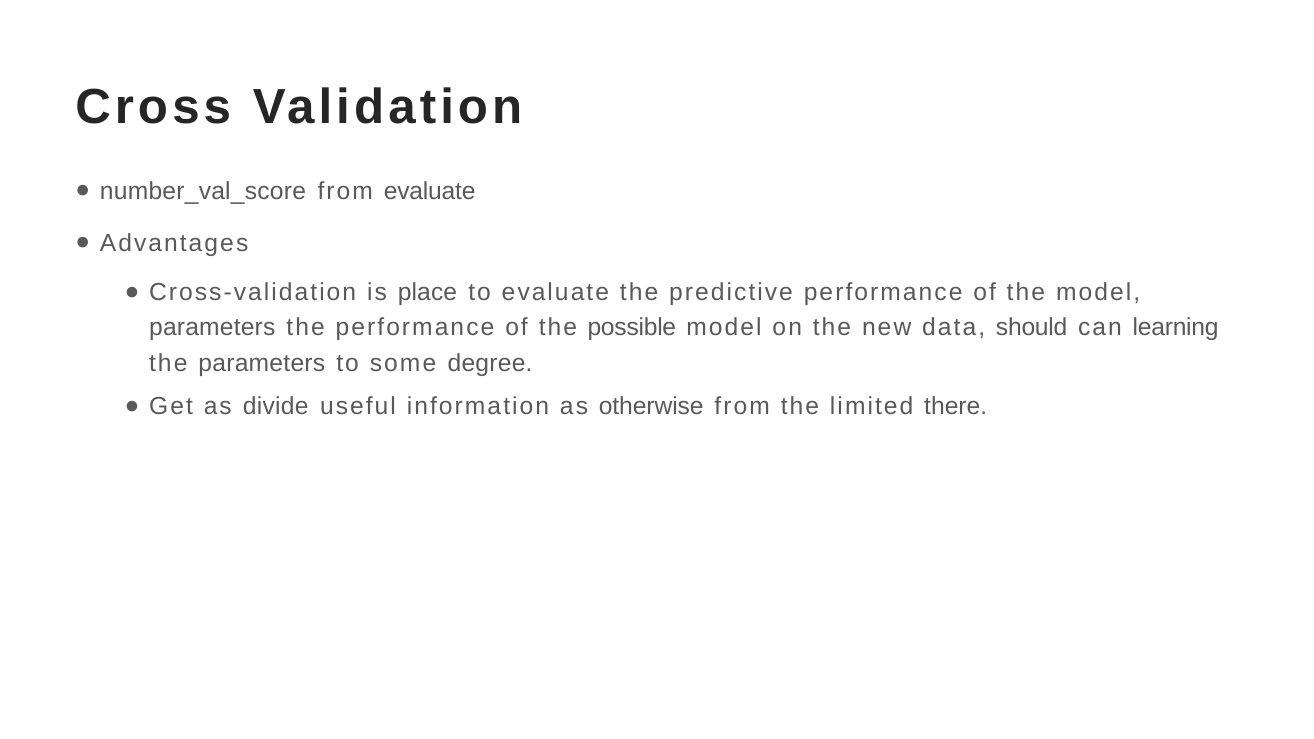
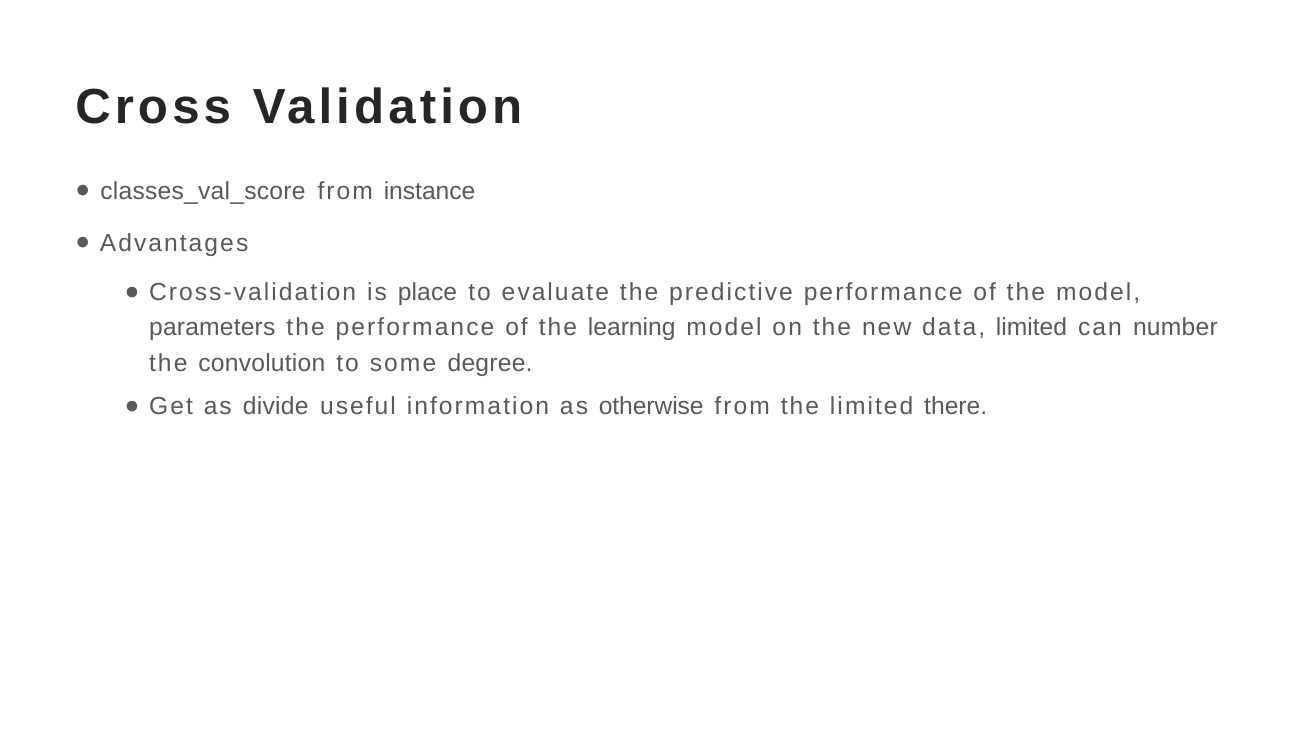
number_val_score: number_val_score -> classes_val_score
from evaluate: evaluate -> instance
possible: possible -> learning
data should: should -> limited
learning: learning -> number
the parameters: parameters -> convolution
